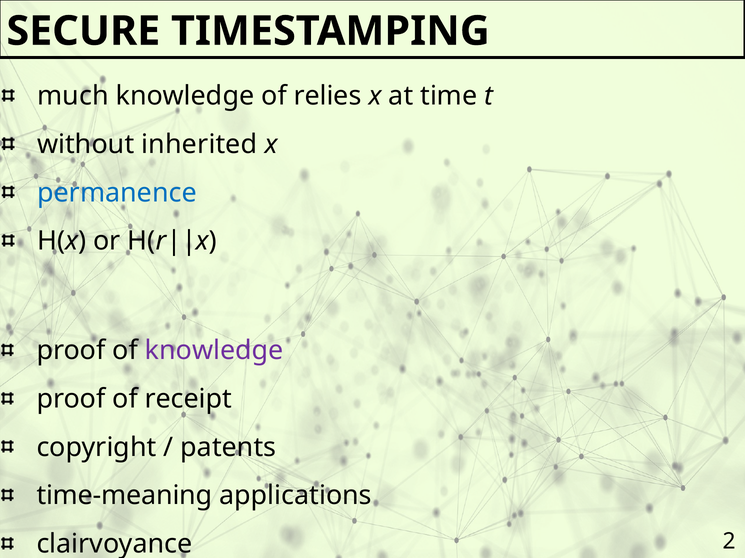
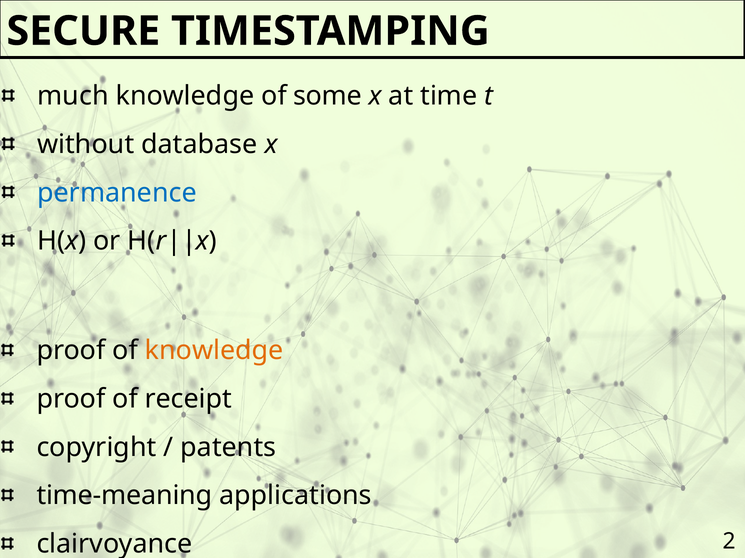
relies: relies -> some
inherited: inherited -> database
knowledge at (214, 351) colour: purple -> orange
